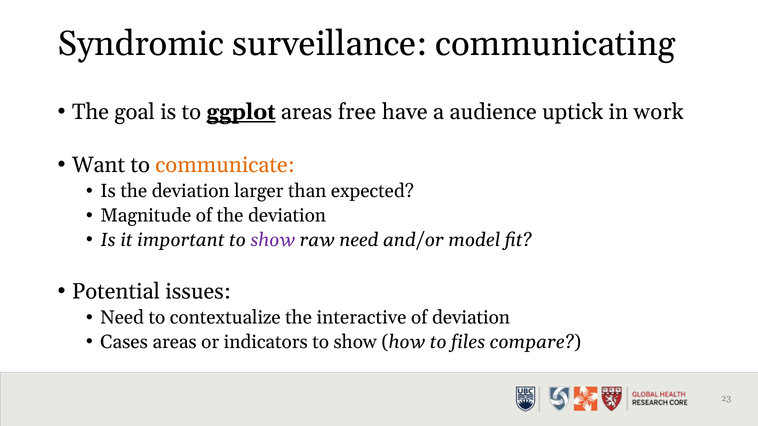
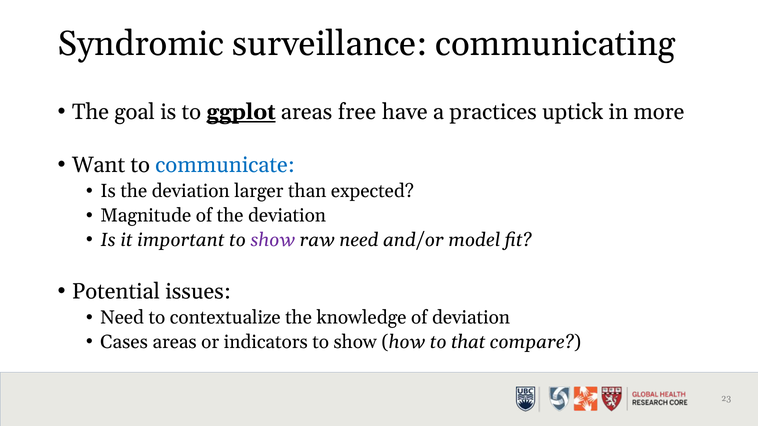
audience: audience -> practices
work: work -> more
communicate colour: orange -> blue
interactive: interactive -> knowledge
files: files -> that
